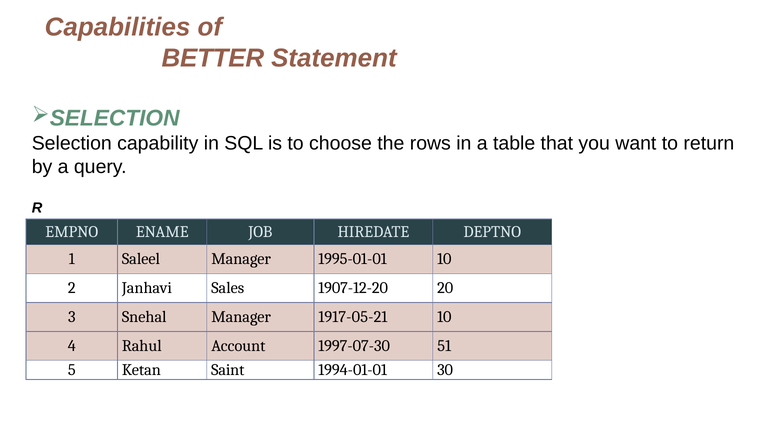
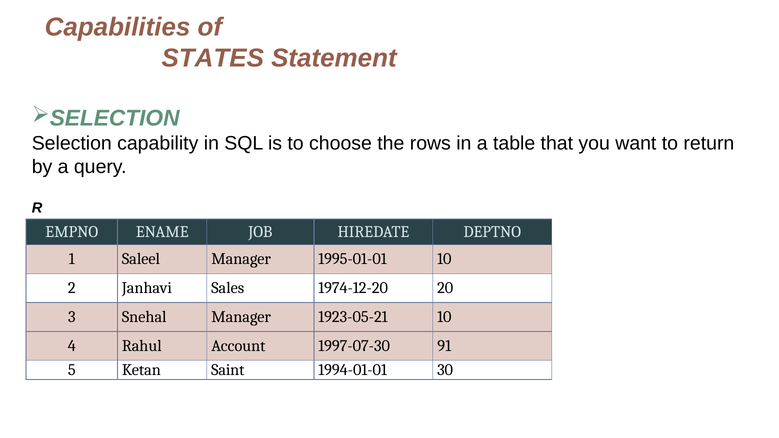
BETTER: BETTER -> STATES
1907-12-20: 1907-12-20 -> 1974-12-20
1917-05-21: 1917-05-21 -> 1923-05-21
51: 51 -> 91
